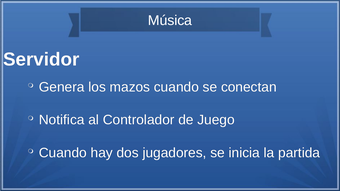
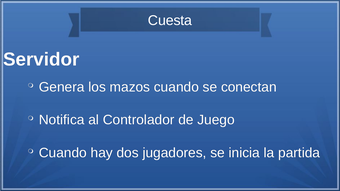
Música: Música -> Cuesta
